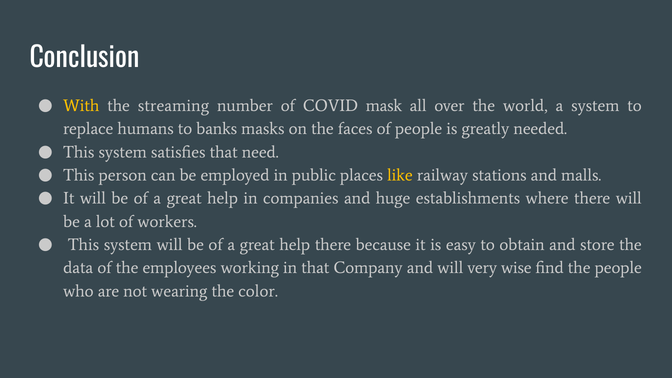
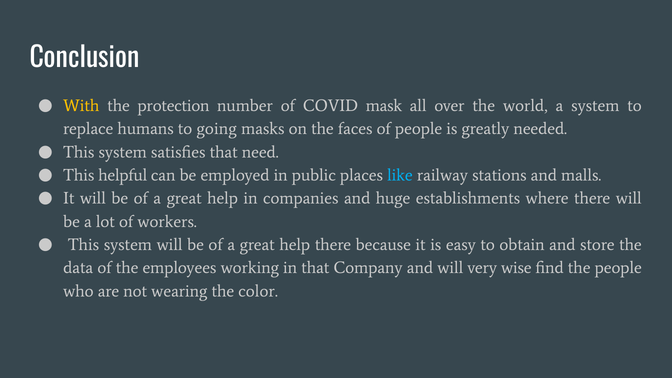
streaming: streaming -> protection
banks: banks -> going
person: person -> helpful
like colour: yellow -> light blue
